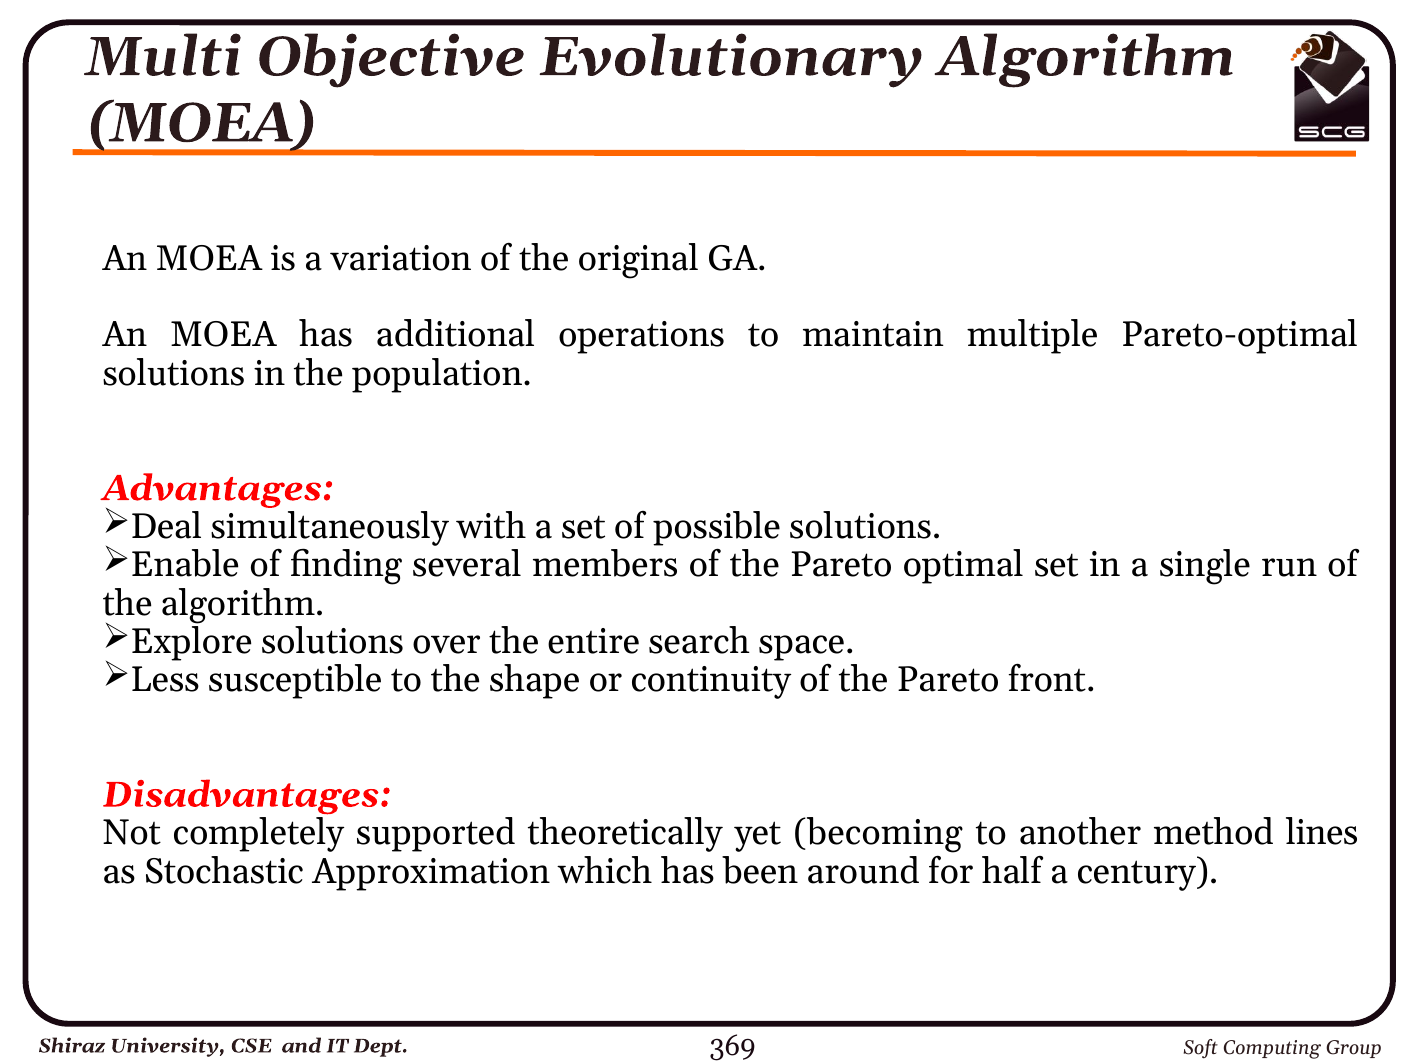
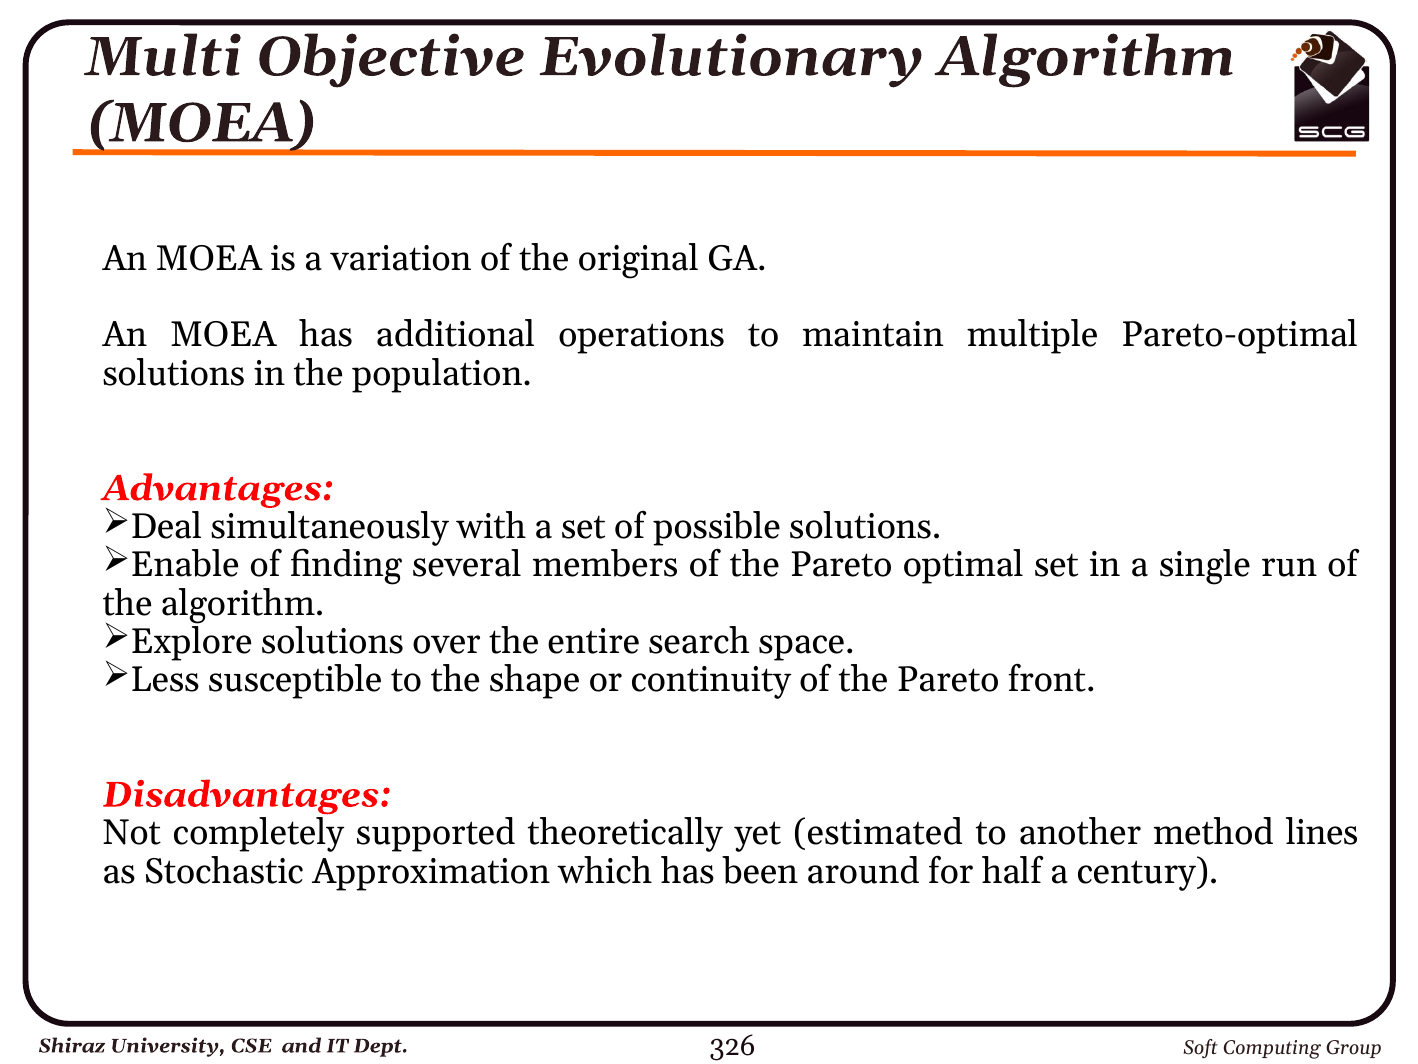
becoming: becoming -> estimated
369: 369 -> 326
